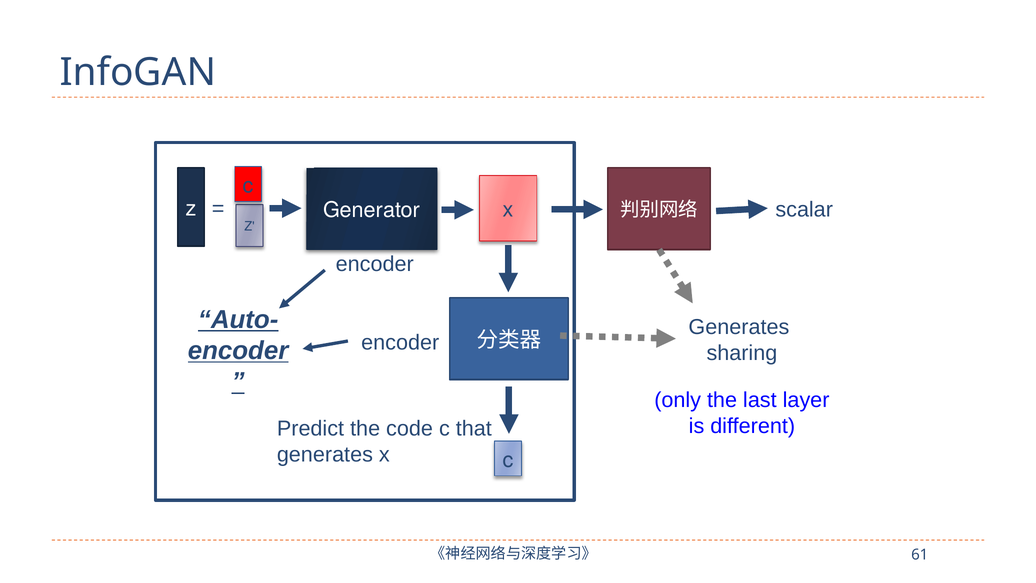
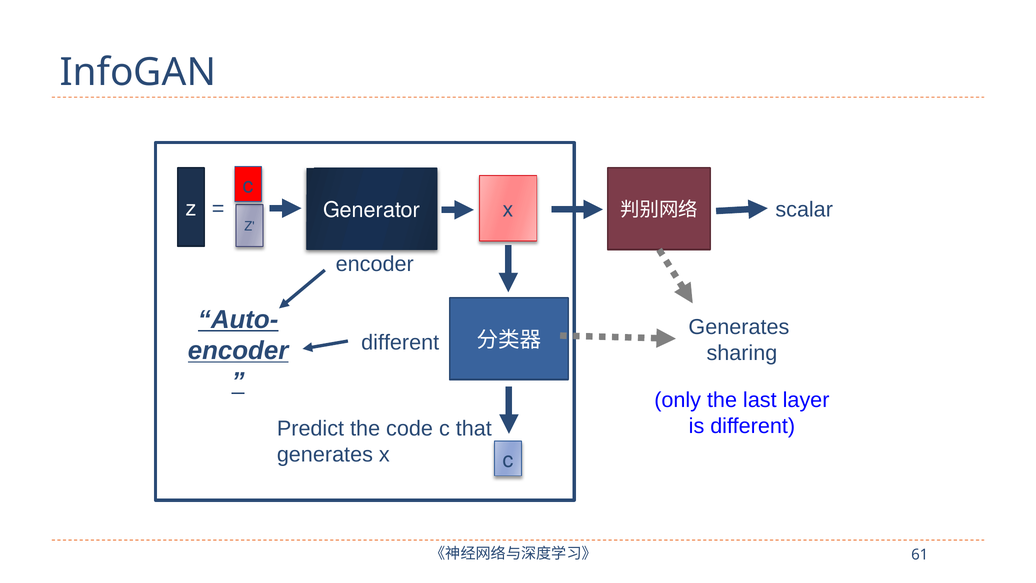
encoder at (400, 342): encoder -> different
